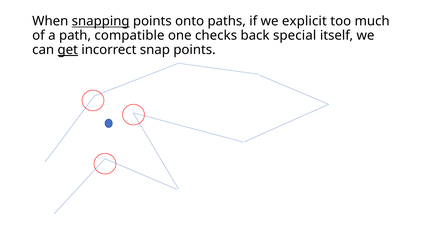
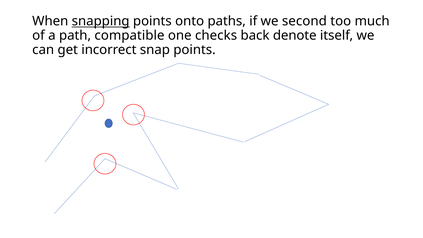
explicit: explicit -> second
special: special -> denote
get underline: present -> none
